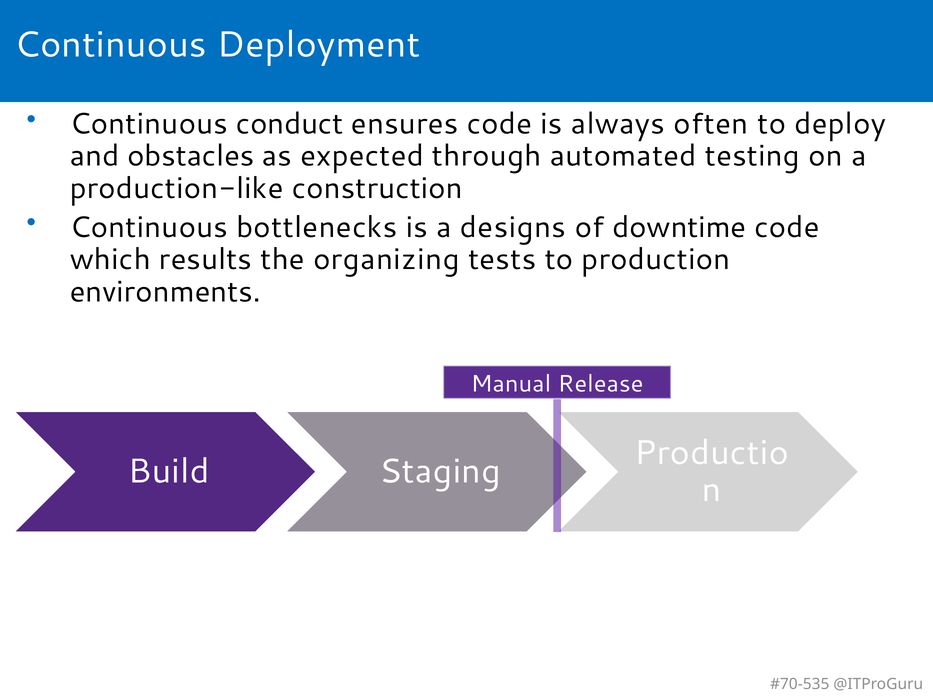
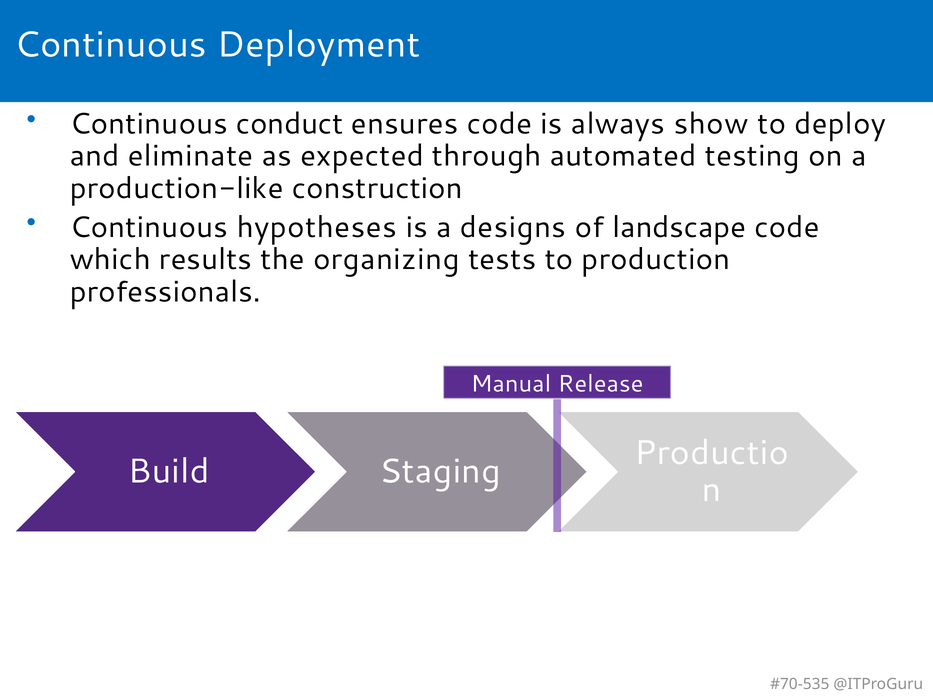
often: often -> show
obstacles: obstacles -> eliminate
bottlenecks: bottlenecks -> hypotheses
downtime: downtime -> landscape
environments: environments -> professionals
